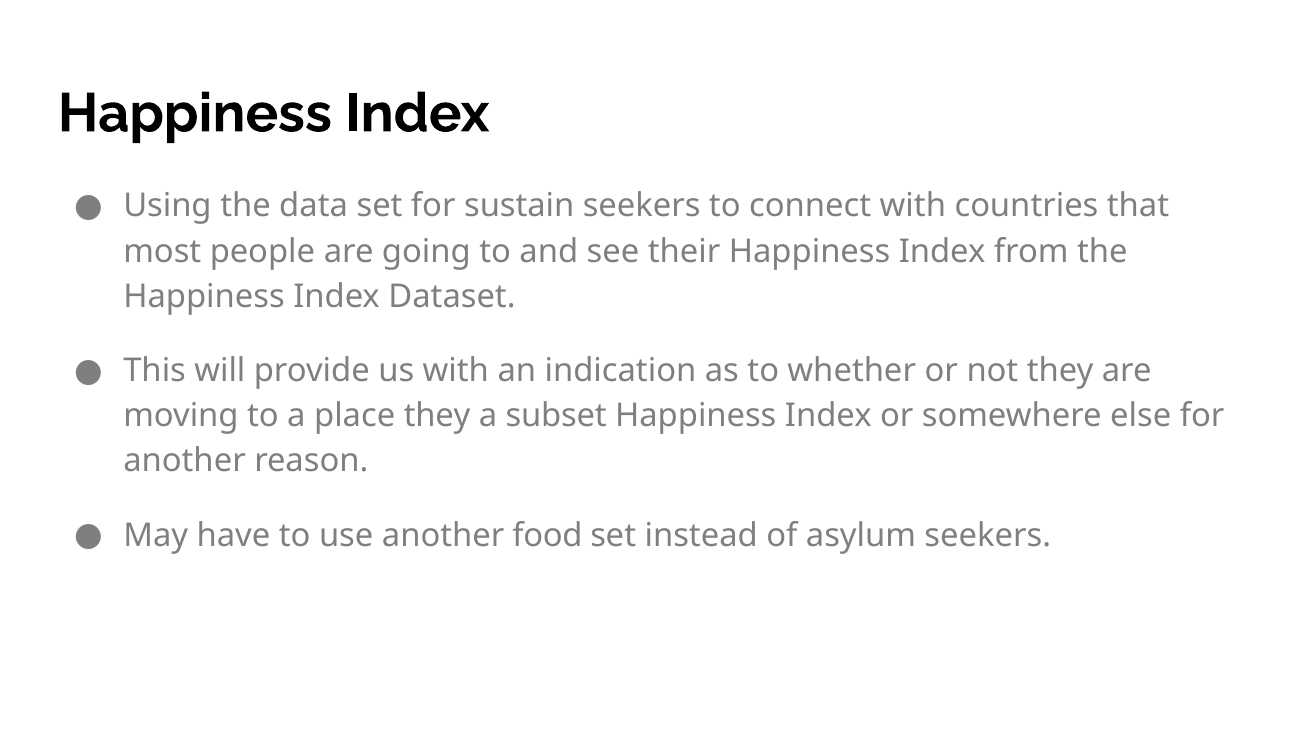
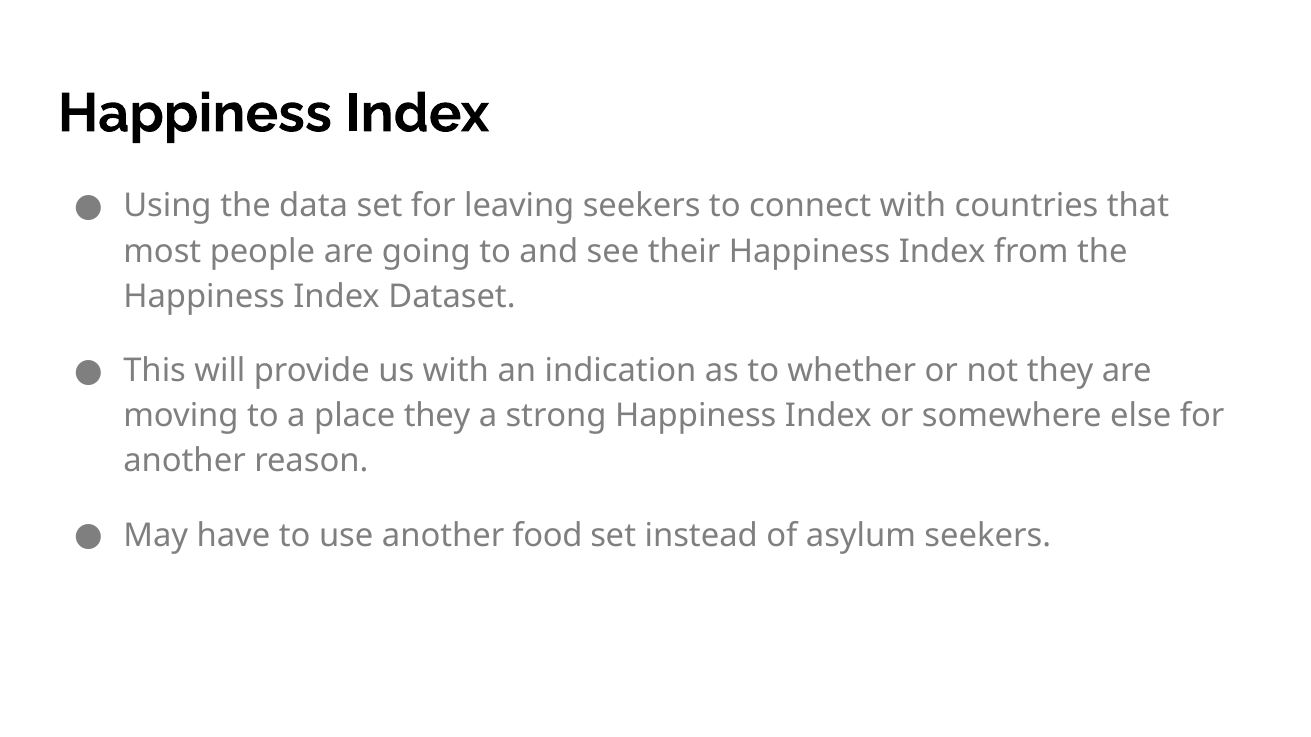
sustain: sustain -> leaving
subset: subset -> strong
